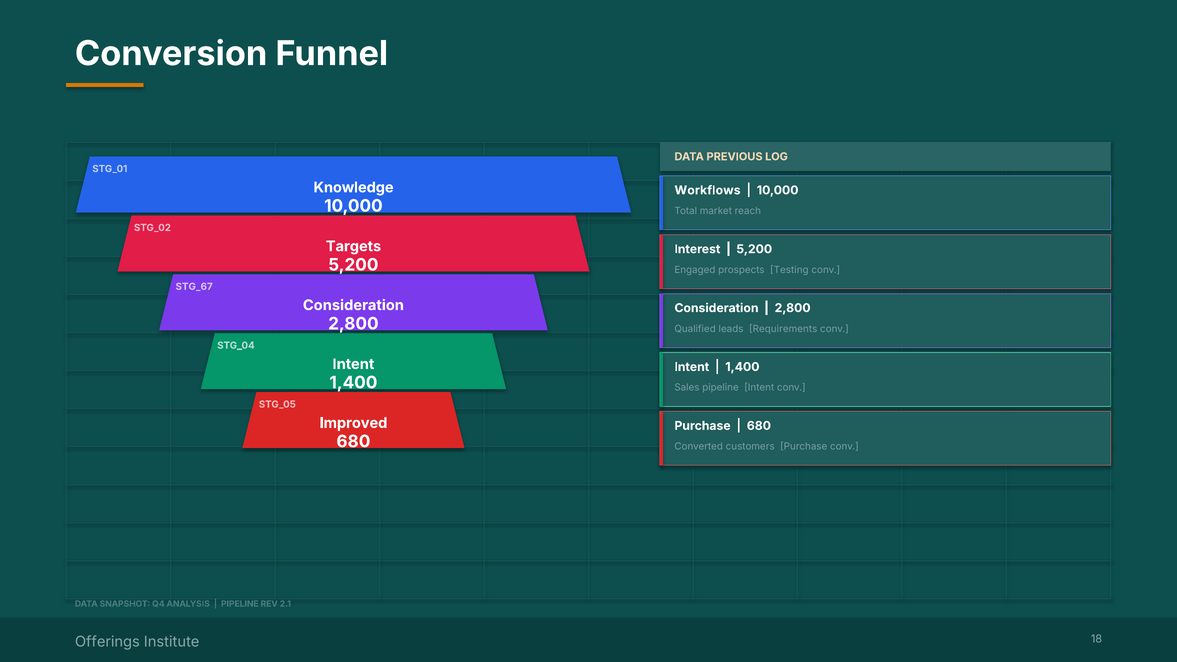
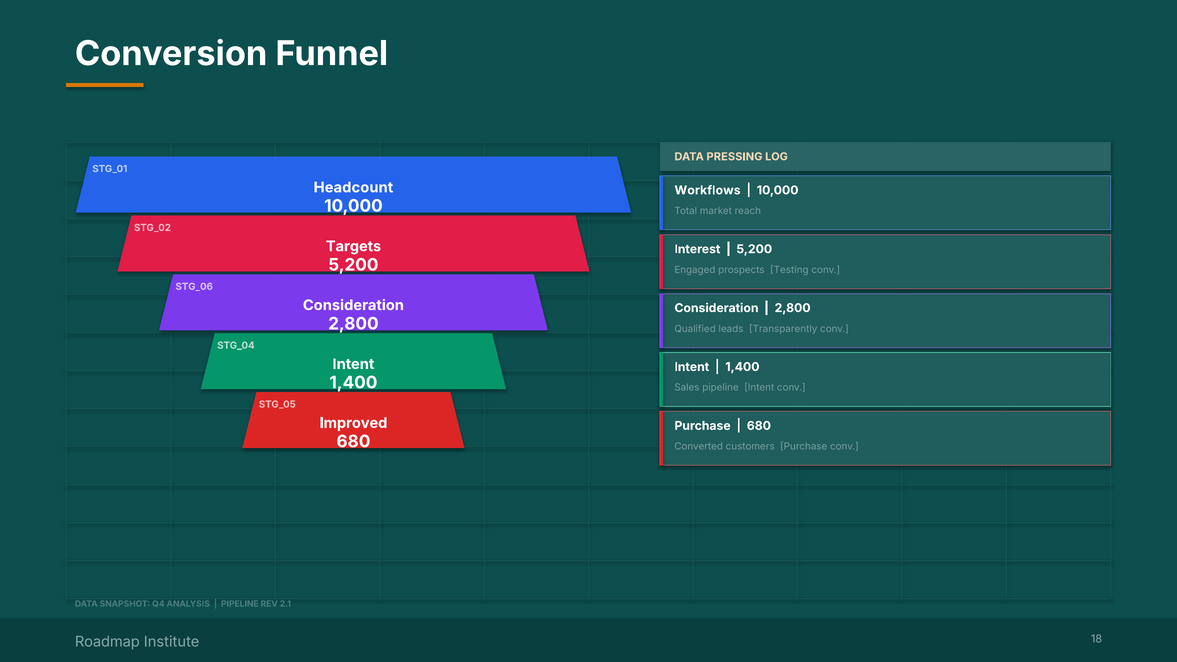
PREVIOUS: PREVIOUS -> PRESSING
Knowledge: Knowledge -> Headcount
STG_67: STG_67 -> STG_06
Requirements: Requirements -> Transparently
Offerings: Offerings -> Roadmap
